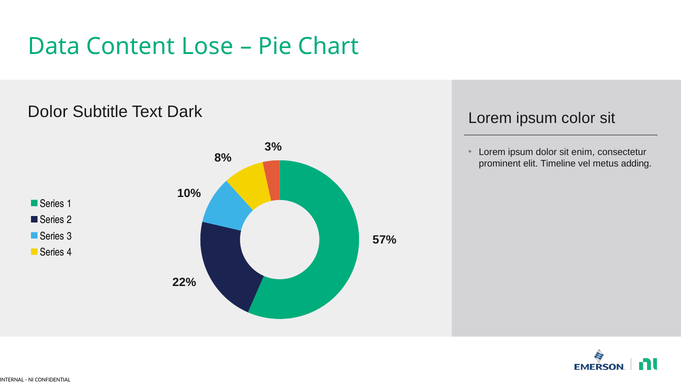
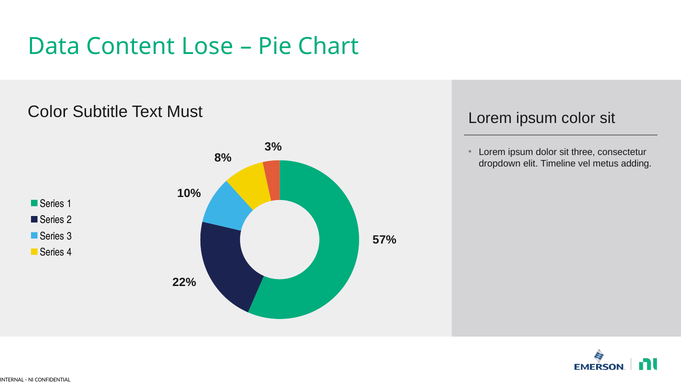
Dolor at (48, 112): Dolor -> Color
Dark: Dark -> Must
enim: enim -> three
prominent: prominent -> dropdown
